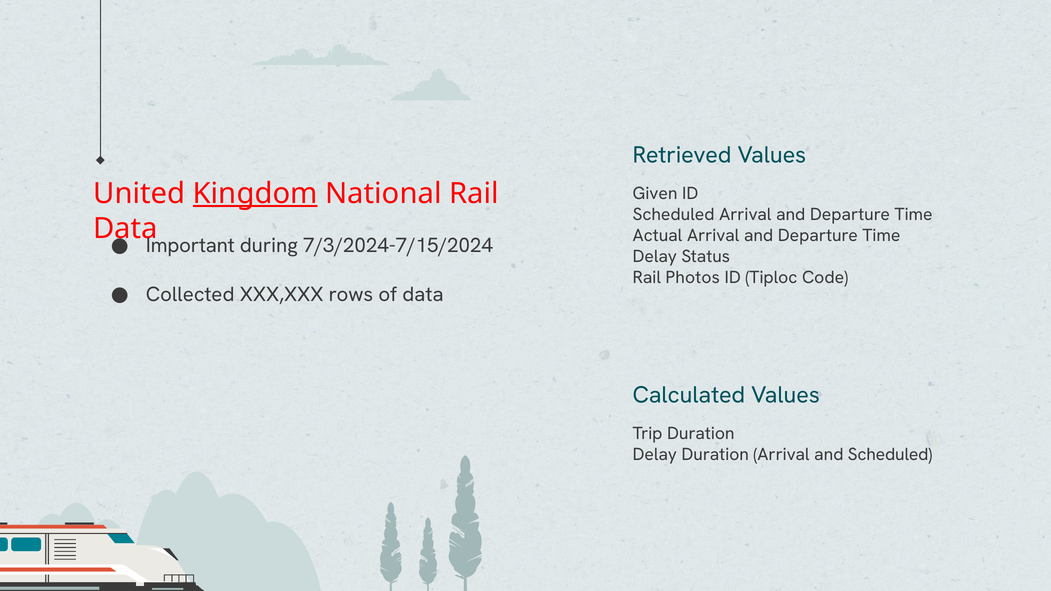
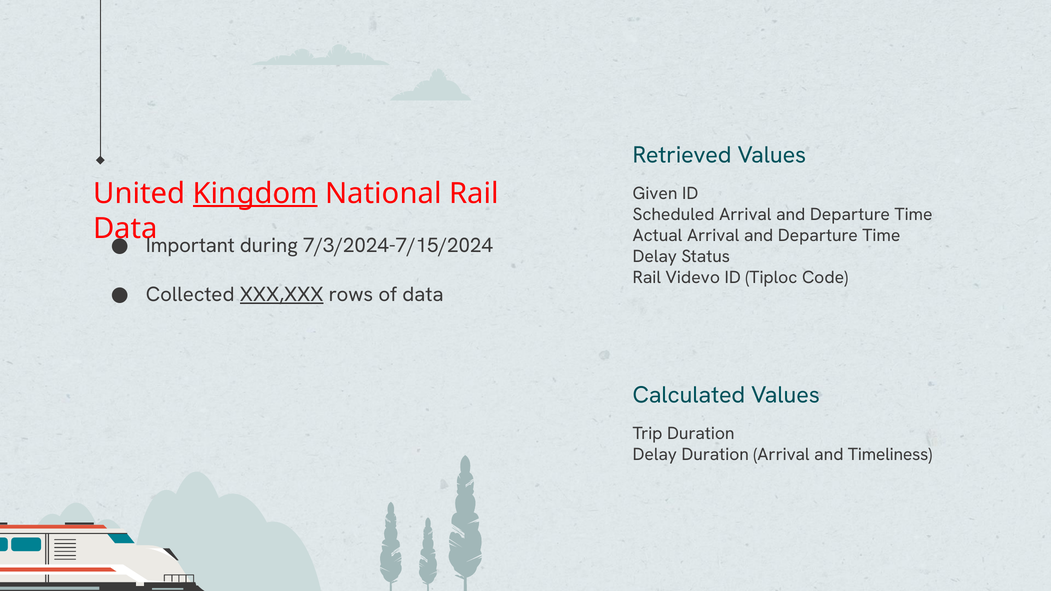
Photos: Photos -> Videvo
XXX,XXX underline: none -> present
and Scheduled: Scheduled -> Timeliness
